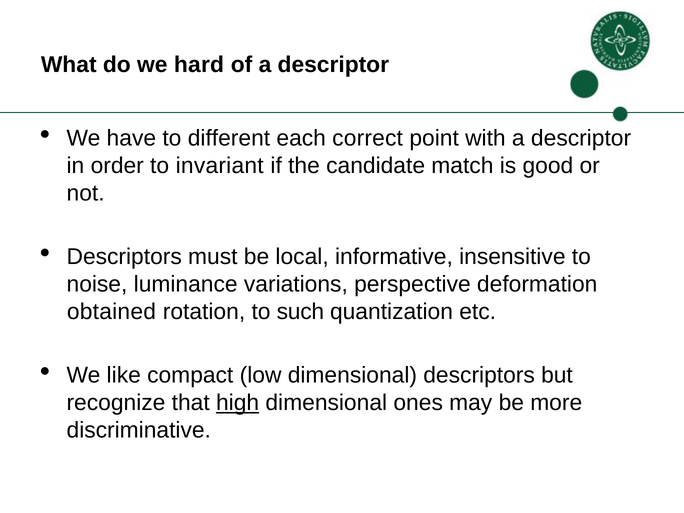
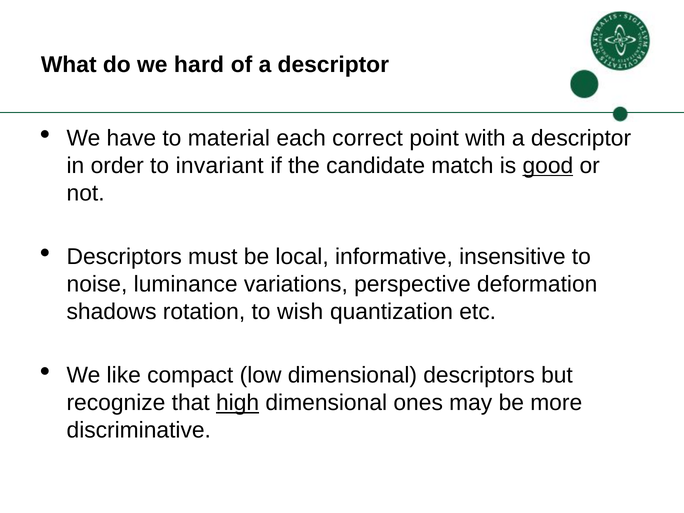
different: different -> material
good underline: none -> present
obtained: obtained -> shadows
such: such -> wish
